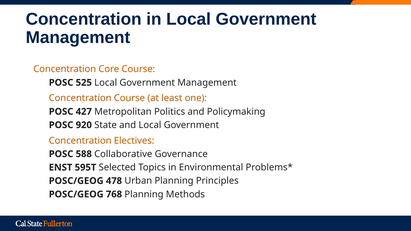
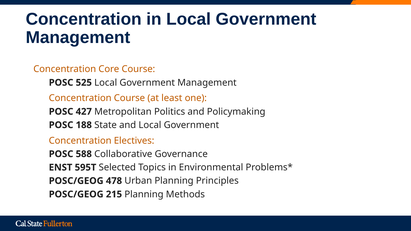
920: 920 -> 188
768: 768 -> 215
